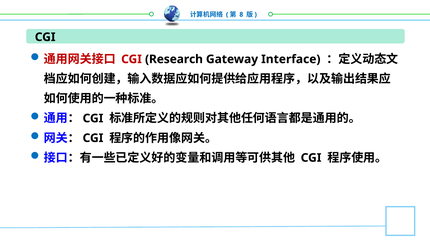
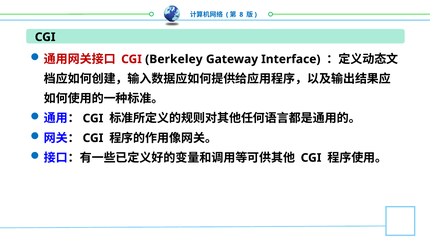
Research: Research -> Berkeley
